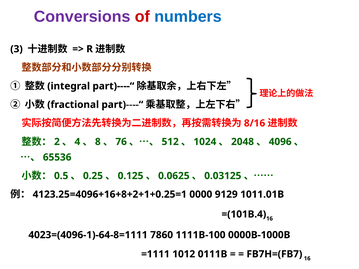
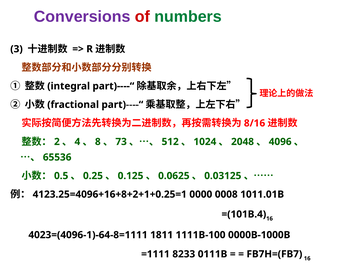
numbers colour: blue -> green
76: 76 -> 73
9129: 9129 -> 0008
7860: 7860 -> 1811
1012: 1012 -> 8233
